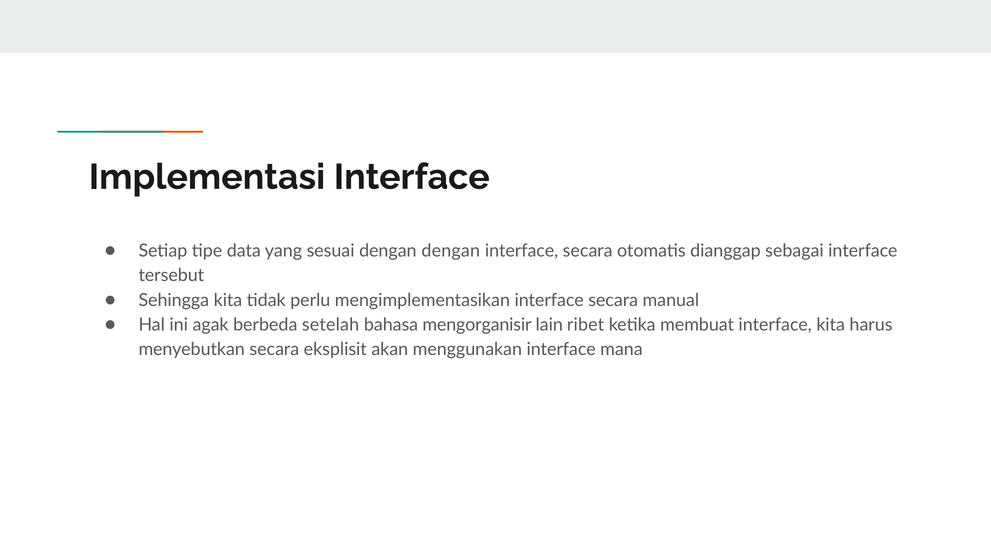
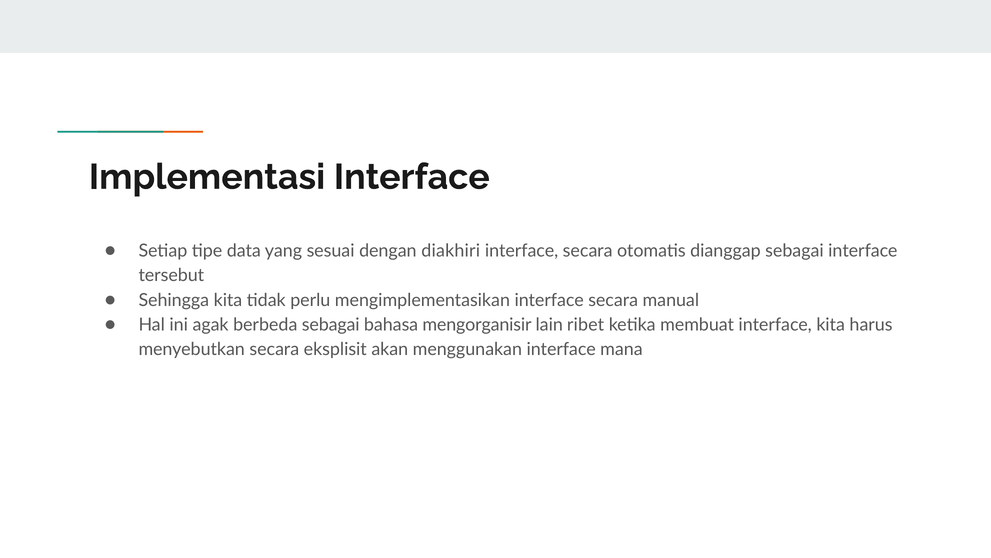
dengan dengan: dengan -> diakhiri
berbeda setelah: setelah -> sebagai
